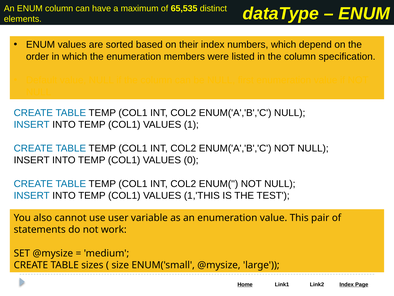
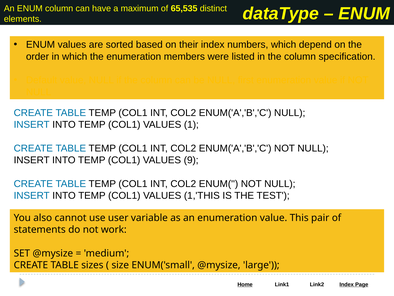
0: 0 -> 9
